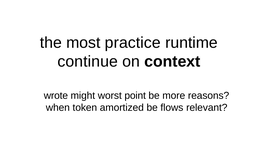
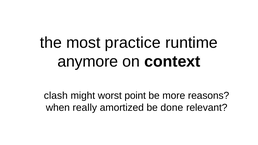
continue: continue -> anymore
wrote: wrote -> clash
token: token -> really
flows: flows -> done
